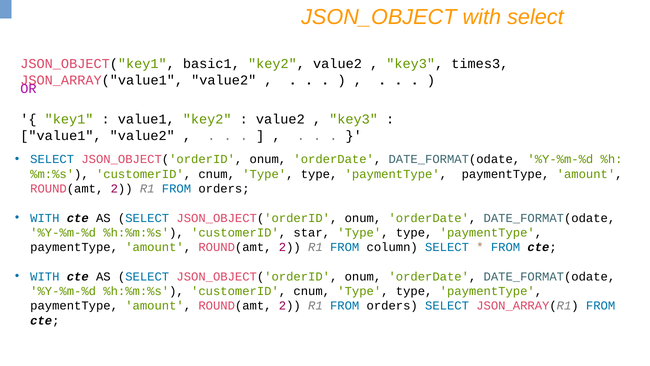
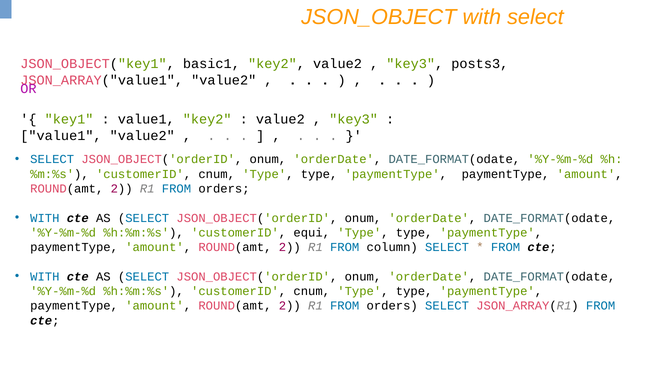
times3: times3 -> posts3
star: star -> equi
